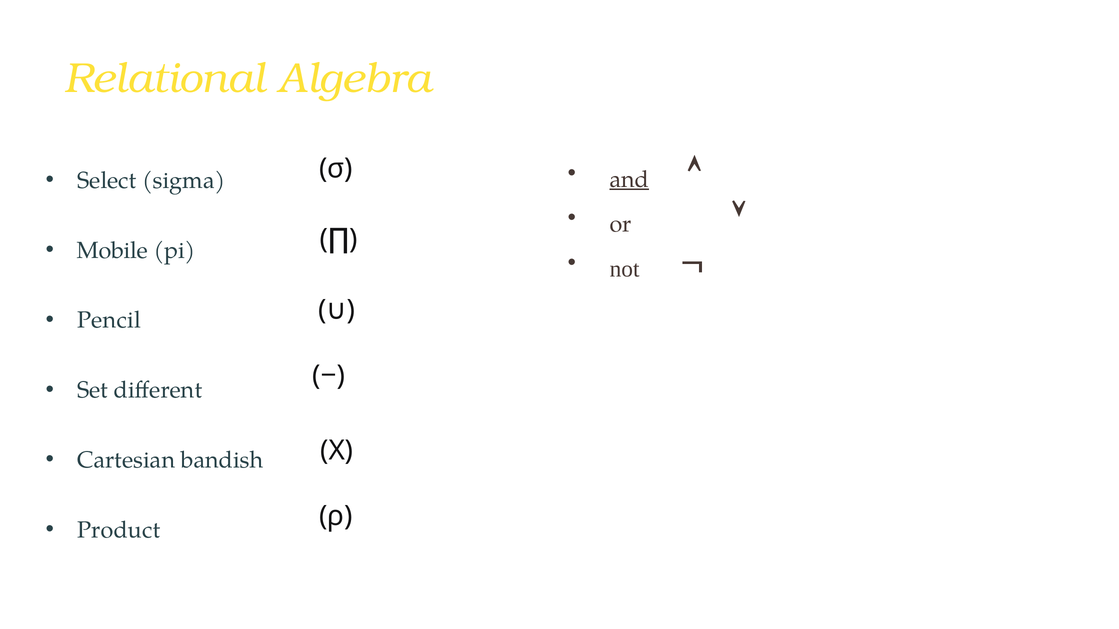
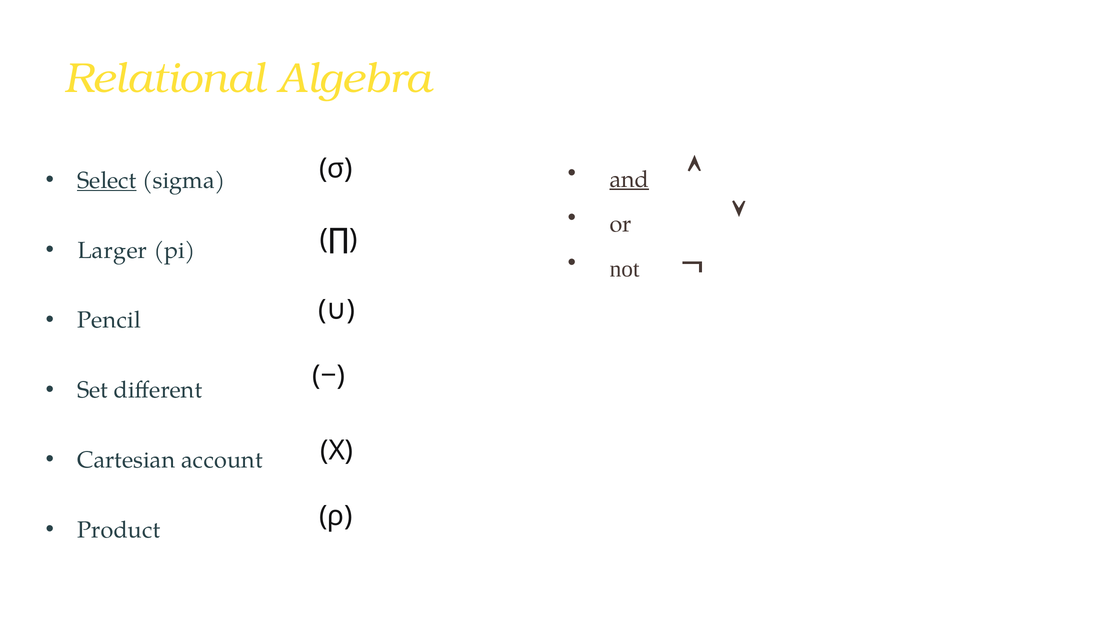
Select underline: none -> present
Mobile: Mobile -> Larger
bandish: bandish -> account
